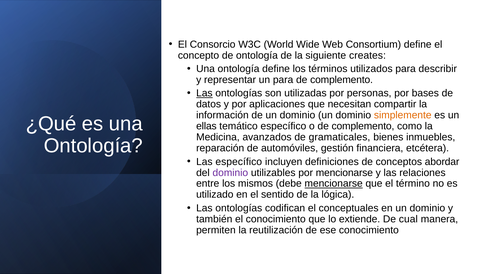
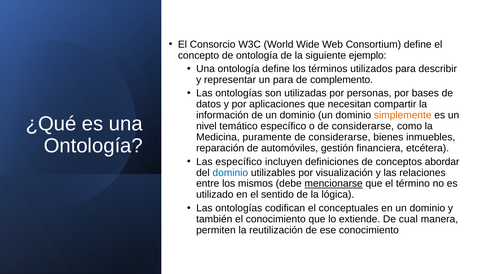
creates: creates -> ejemplo
Las at (204, 93) underline: present -> none
ellas: ellas -> nivel
o de complemento: complemento -> considerarse
avanzados: avanzados -> puramente
gramaticales at (340, 137): gramaticales -> considerarse
dominio at (230, 173) colour: purple -> blue
por mencionarse: mencionarse -> visualización
